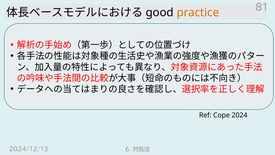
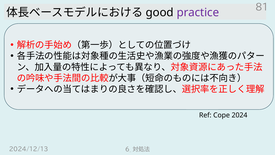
practice colour: orange -> purple
